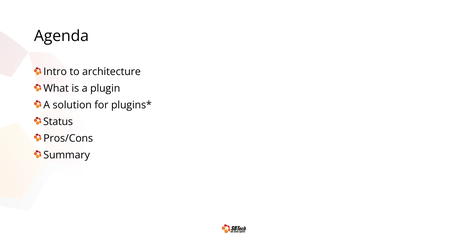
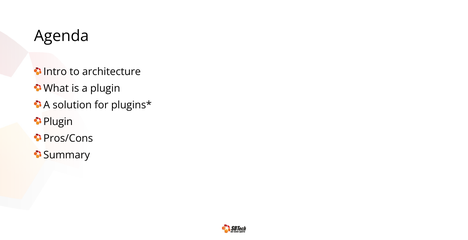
Status at (58, 122): Status -> Plugin
